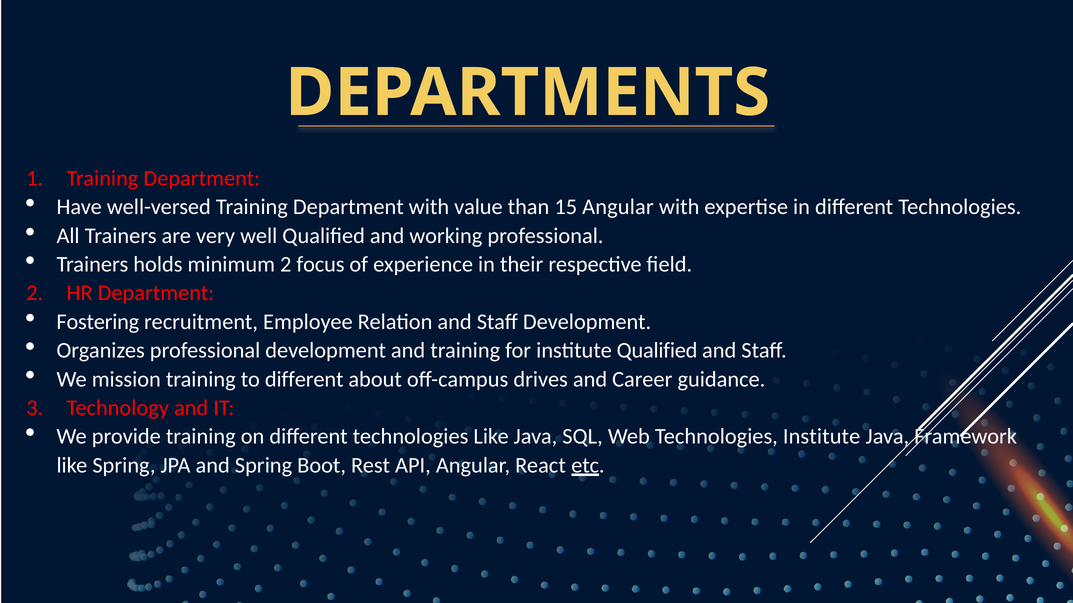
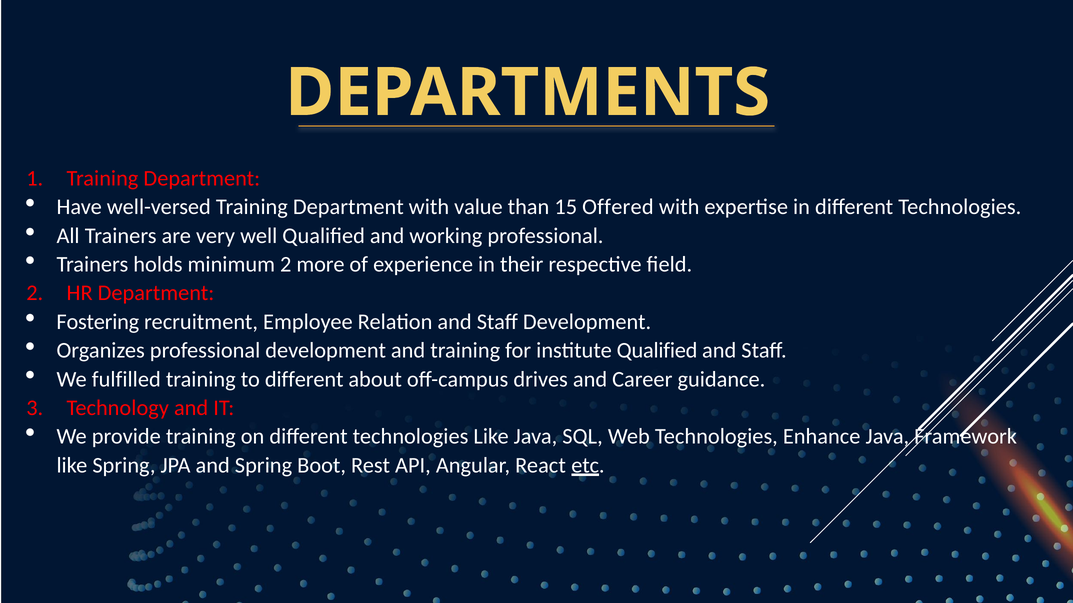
15 Angular: Angular -> Offered
focus: focus -> more
mission: mission -> fulfilled
Technologies Institute: Institute -> Enhance
